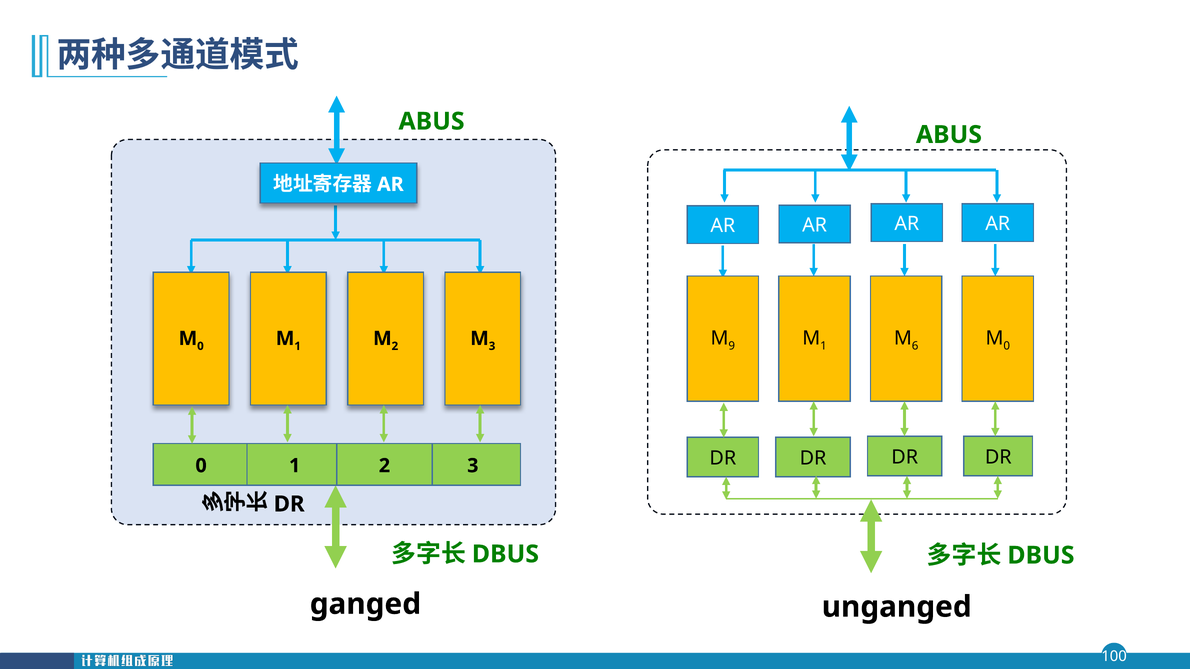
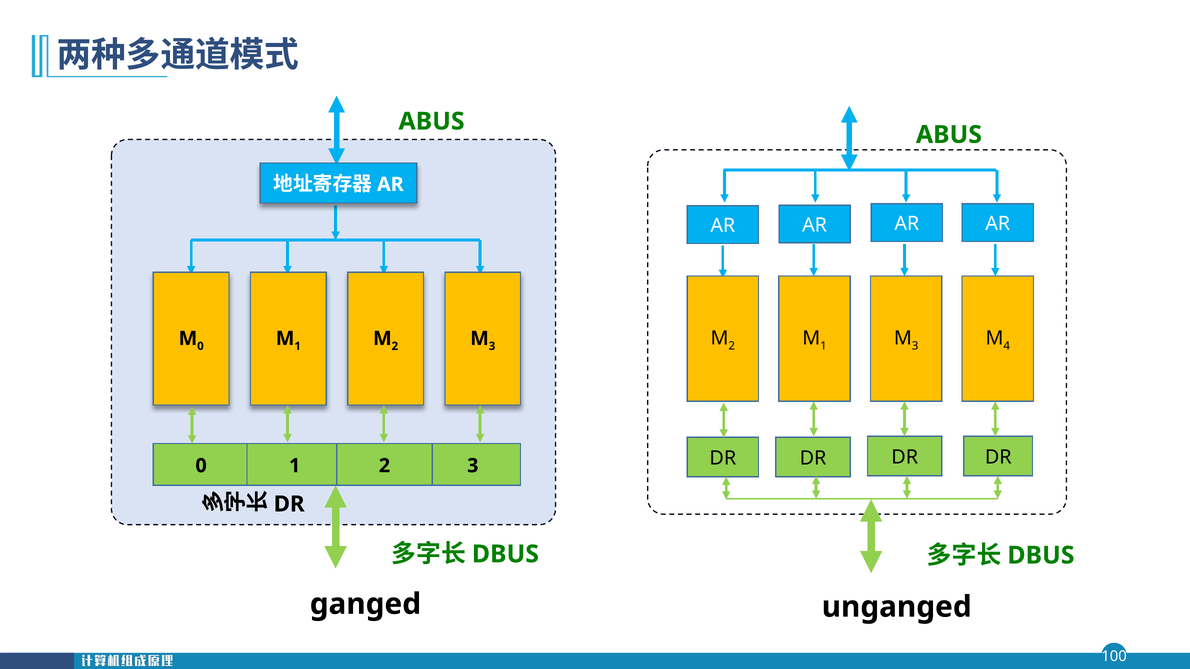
9 at (732, 346): 9 -> 2
6 at (915, 346): 6 -> 3
0 at (1007, 346): 0 -> 4
